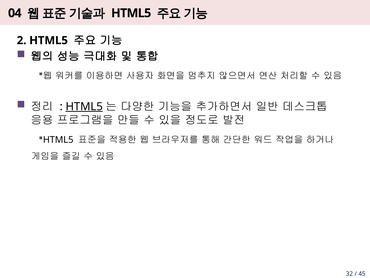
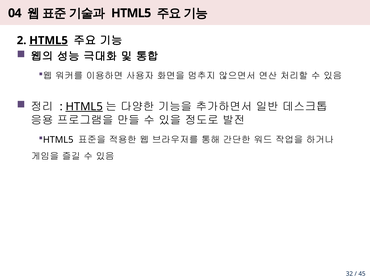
HTML5 at (49, 40) underline: none -> present
